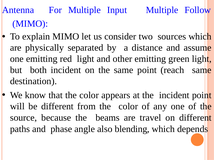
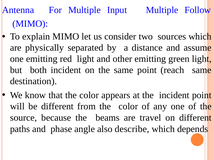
blending: blending -> describe
